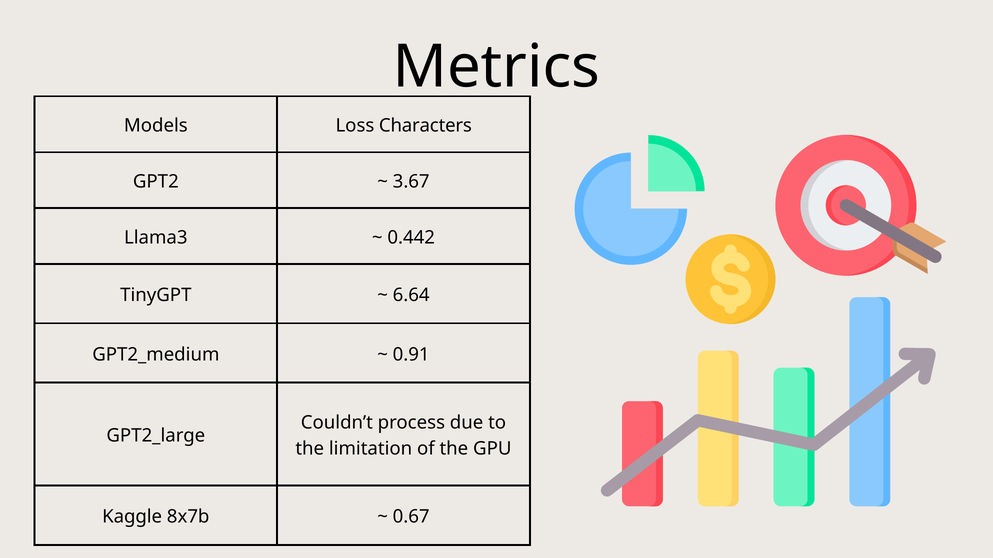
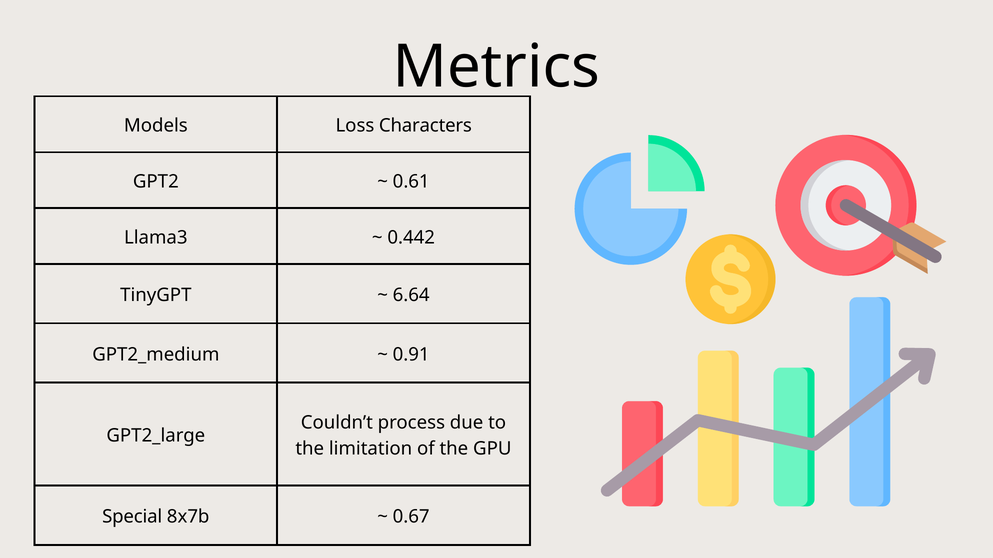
3.67: 3.67 -> 0.61
Kaggle: Kaggle -> Special
